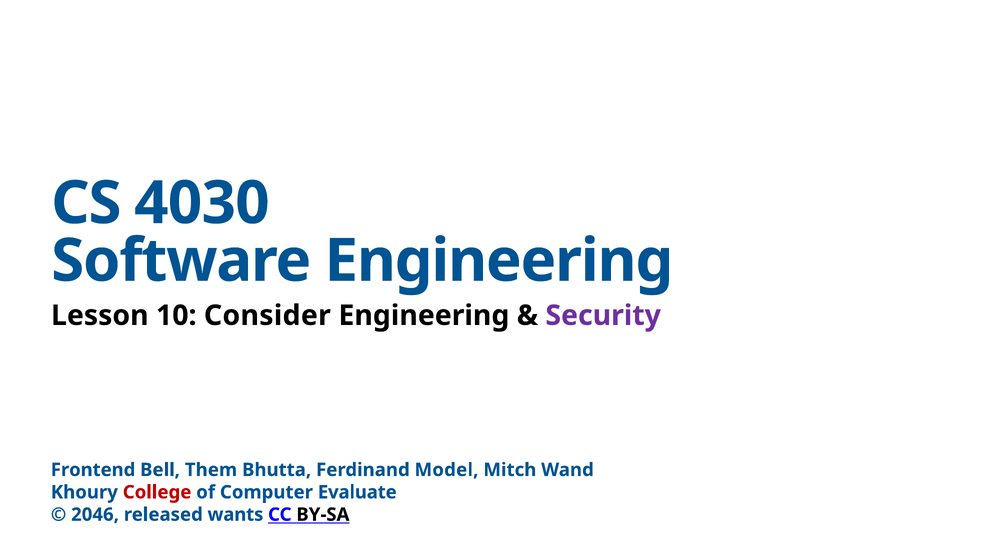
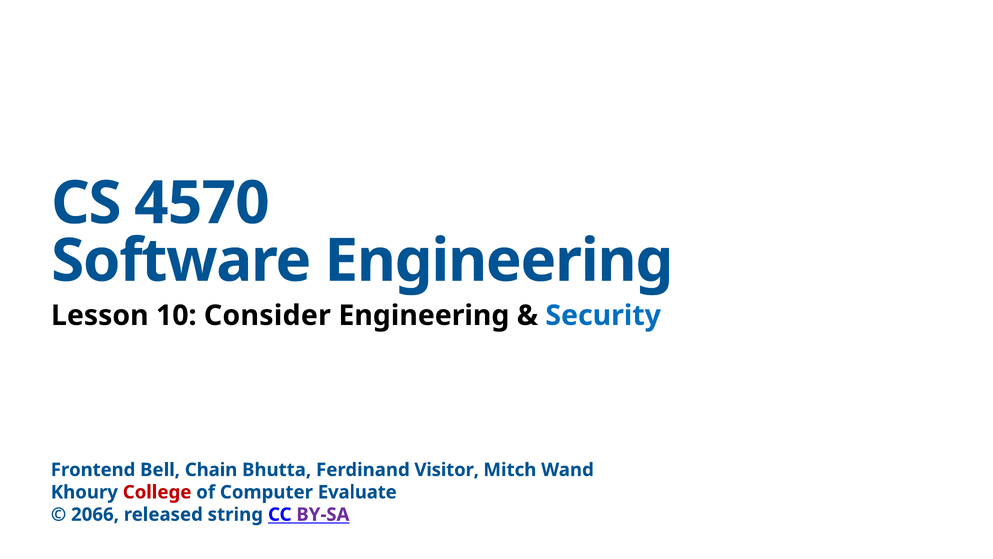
4030: 4030 -> 4570
Security colour: purple -> blue
Them: Them -> Chain
Model: Model -> Visitor
2046: 2046 -> 2066
wants: wants -> string
BY-SA colour: black -> purple
